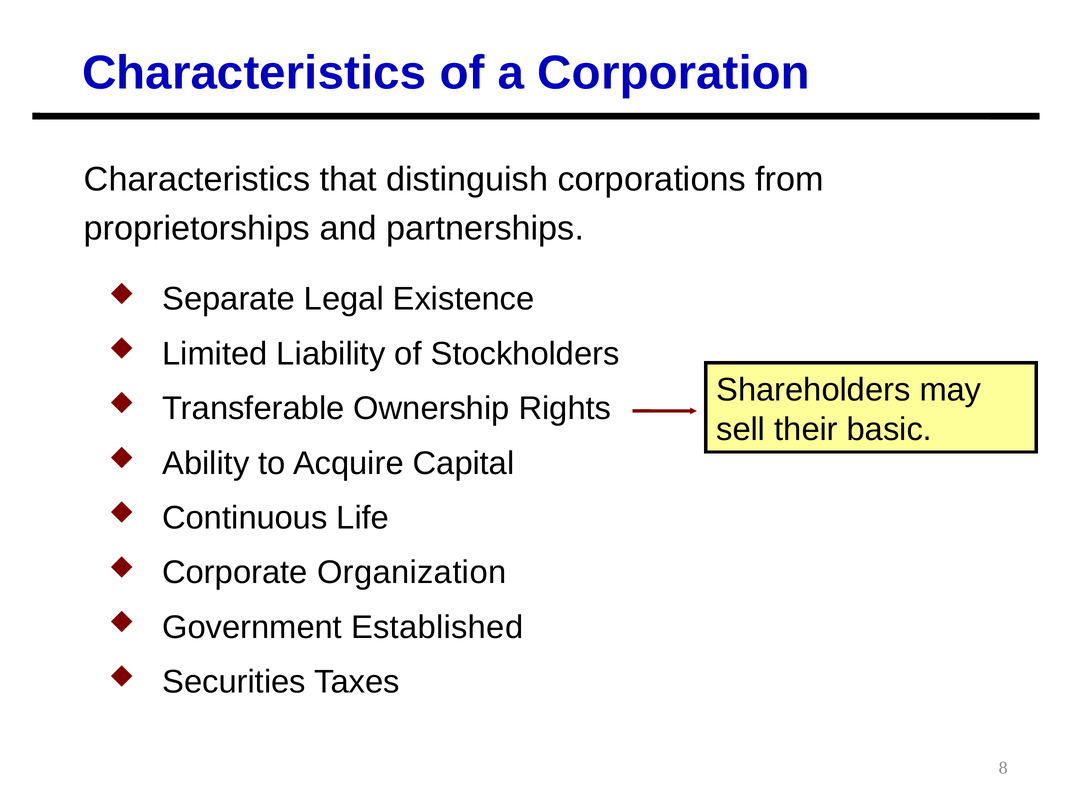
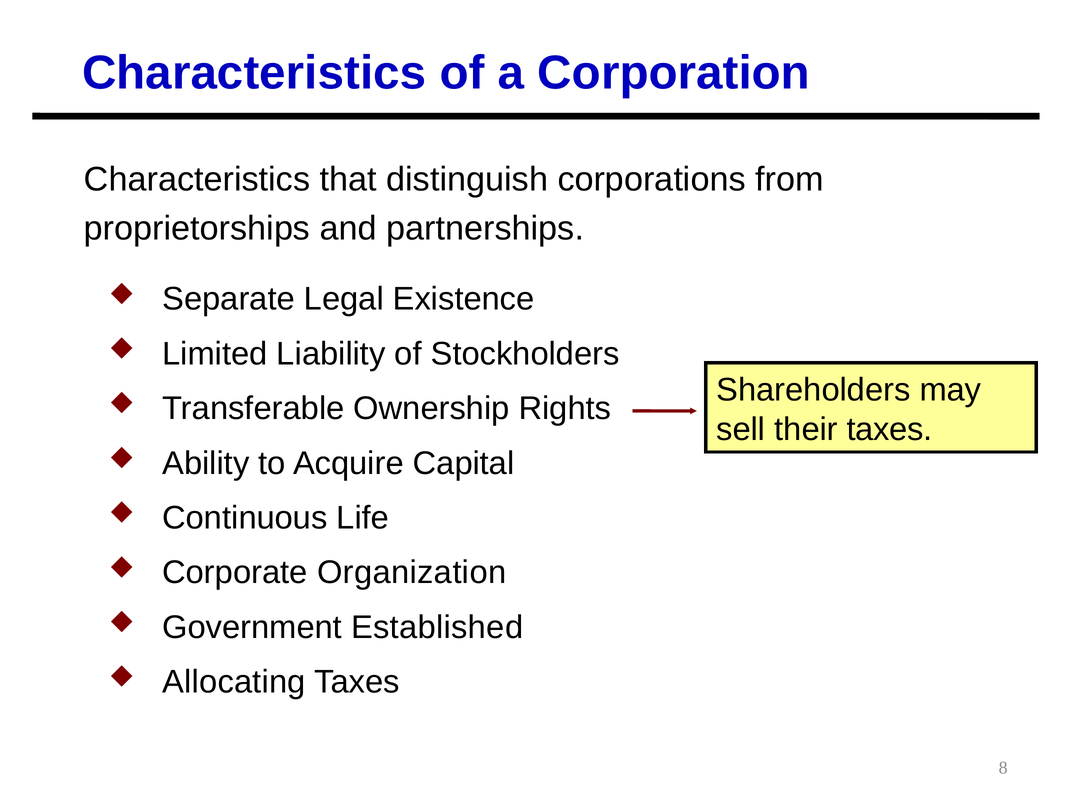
their basic: basic -> taxes
Securities: Securities -> Allocating
